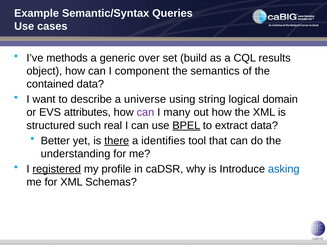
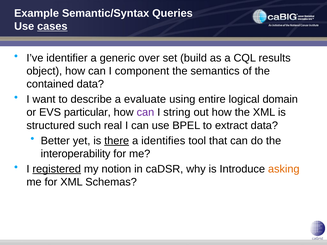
cases underline: none -> present
methods: methods -> identifier
universe: universe -> evaluate
string: string -> entire
attributes: attributes -> particular
many: many -> string
BPEL underline: present -> none
understanding: understanding -> interoperability
profile: profile -> notion
asking colour: blue -> orange
